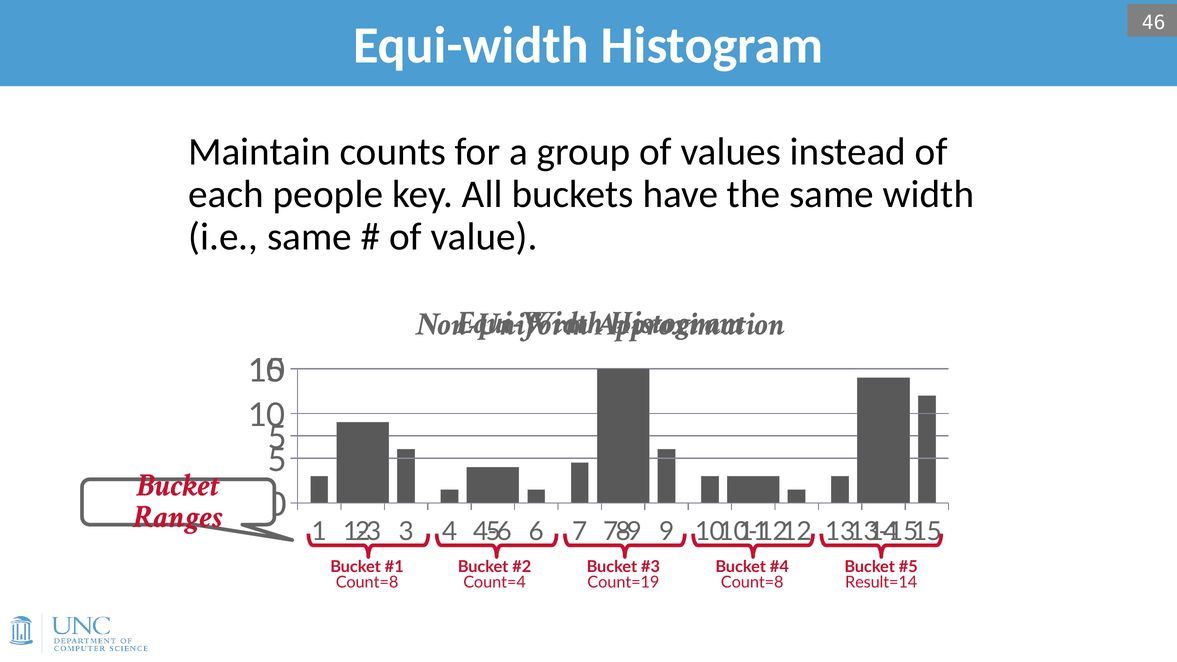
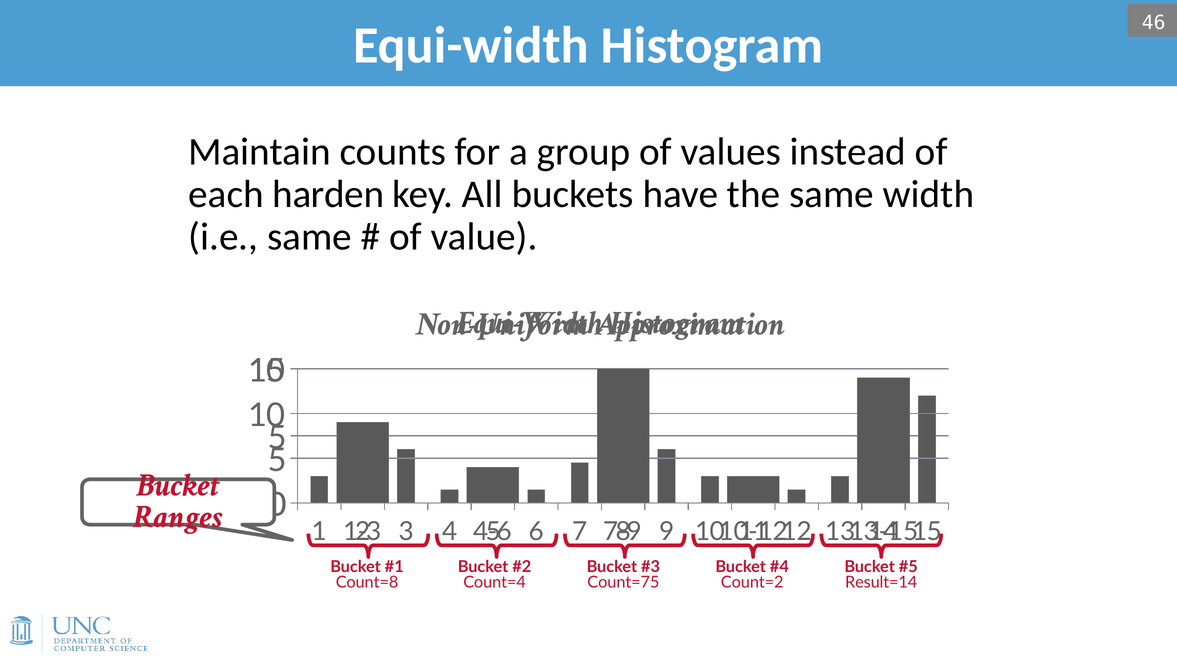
people: people -> harden
Count=19: Count=19 -> Count=75
Count=8 at (752, 583): Count=8 -> Count=2
